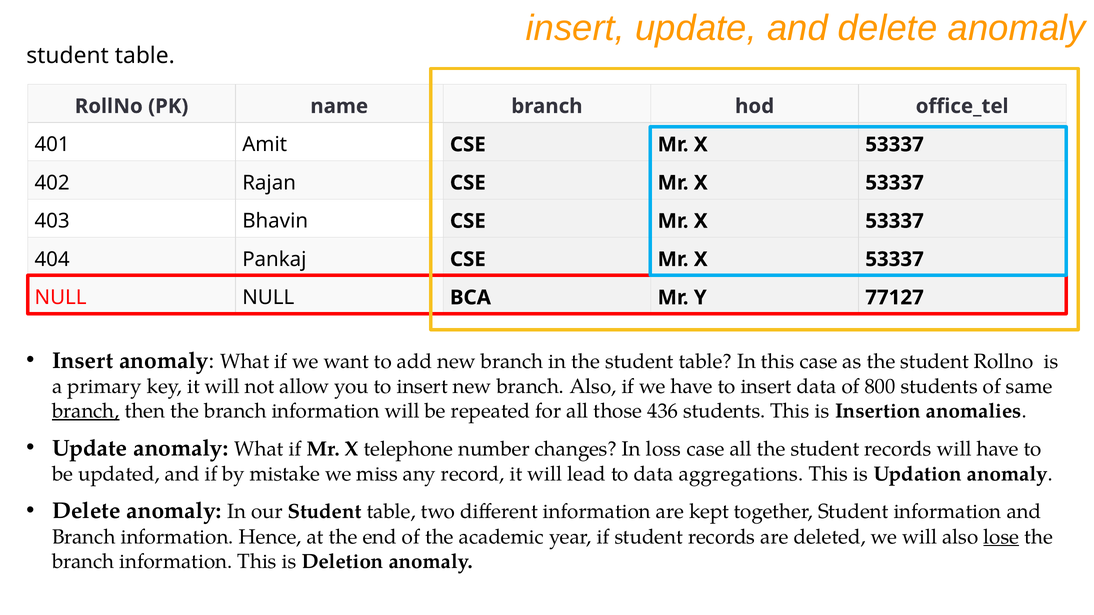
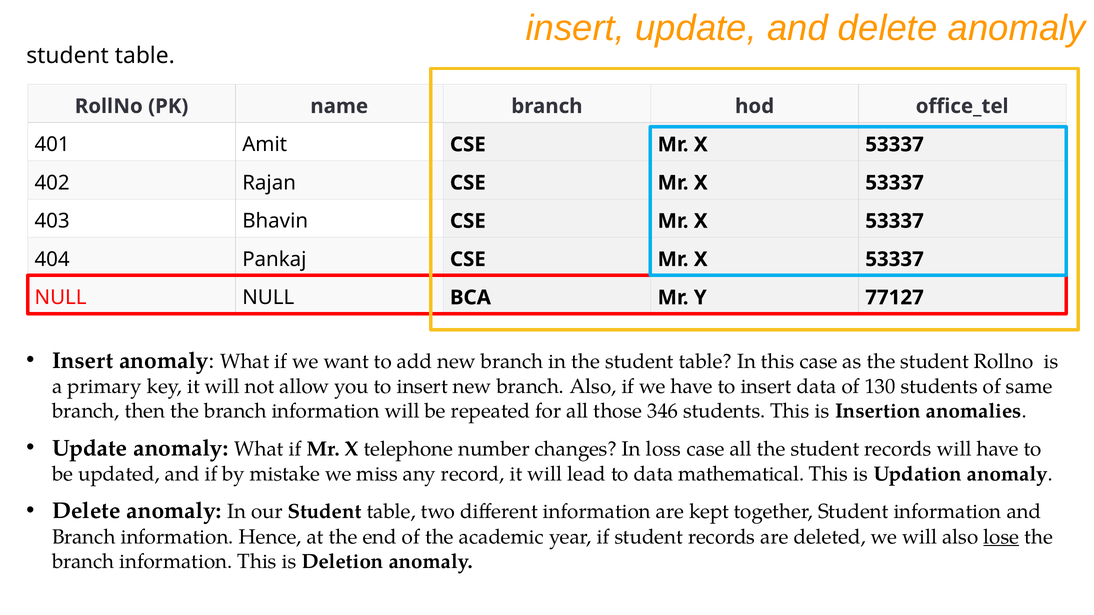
800: 800 -> 130
branch at (86, 411) underline: present -> none
436: 436 -> 346
aggregations: aggregations -> mathematical
